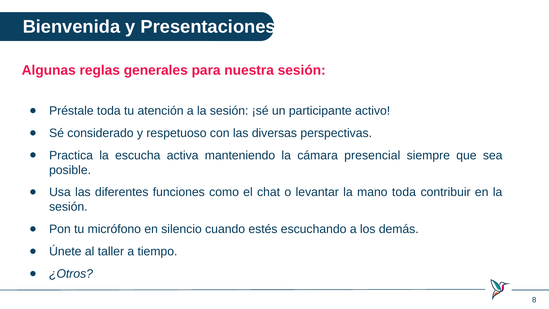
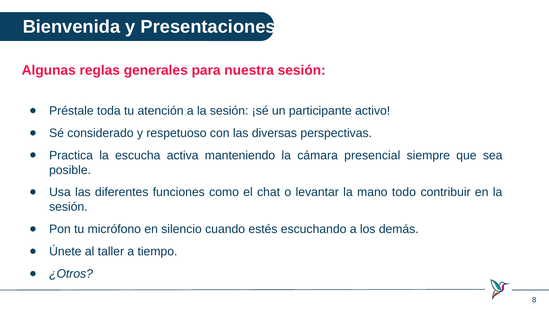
mano toda: toda -> todo
